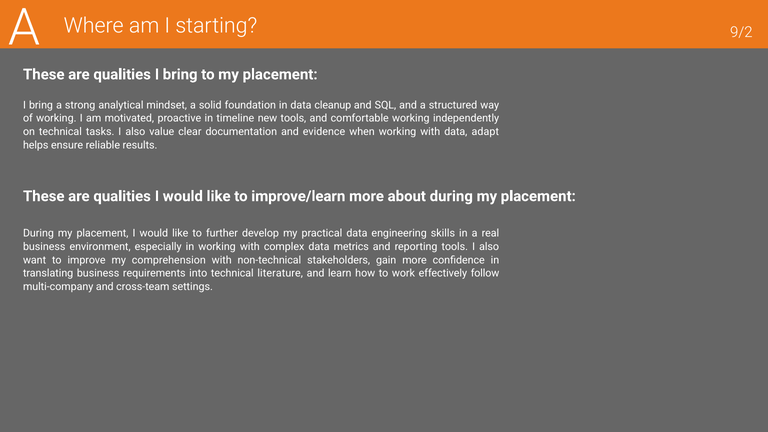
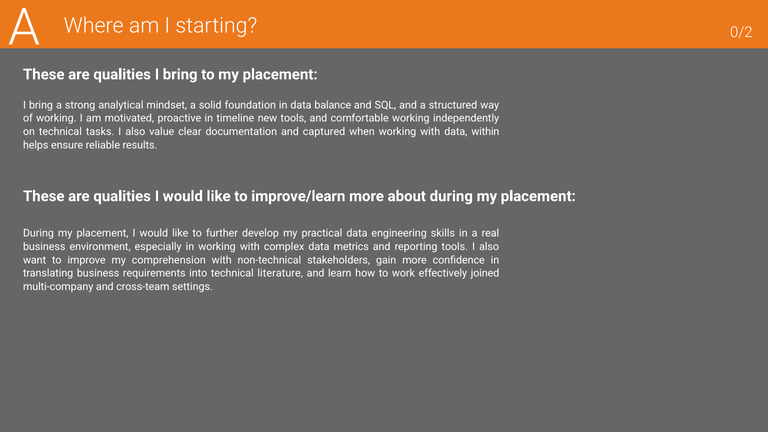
9/2: 9/2 -> 0/2
cleanup: cleanup -> balance
evidence: evidence -> captured
adapt: adapt -> within
follow: follow -> joined
